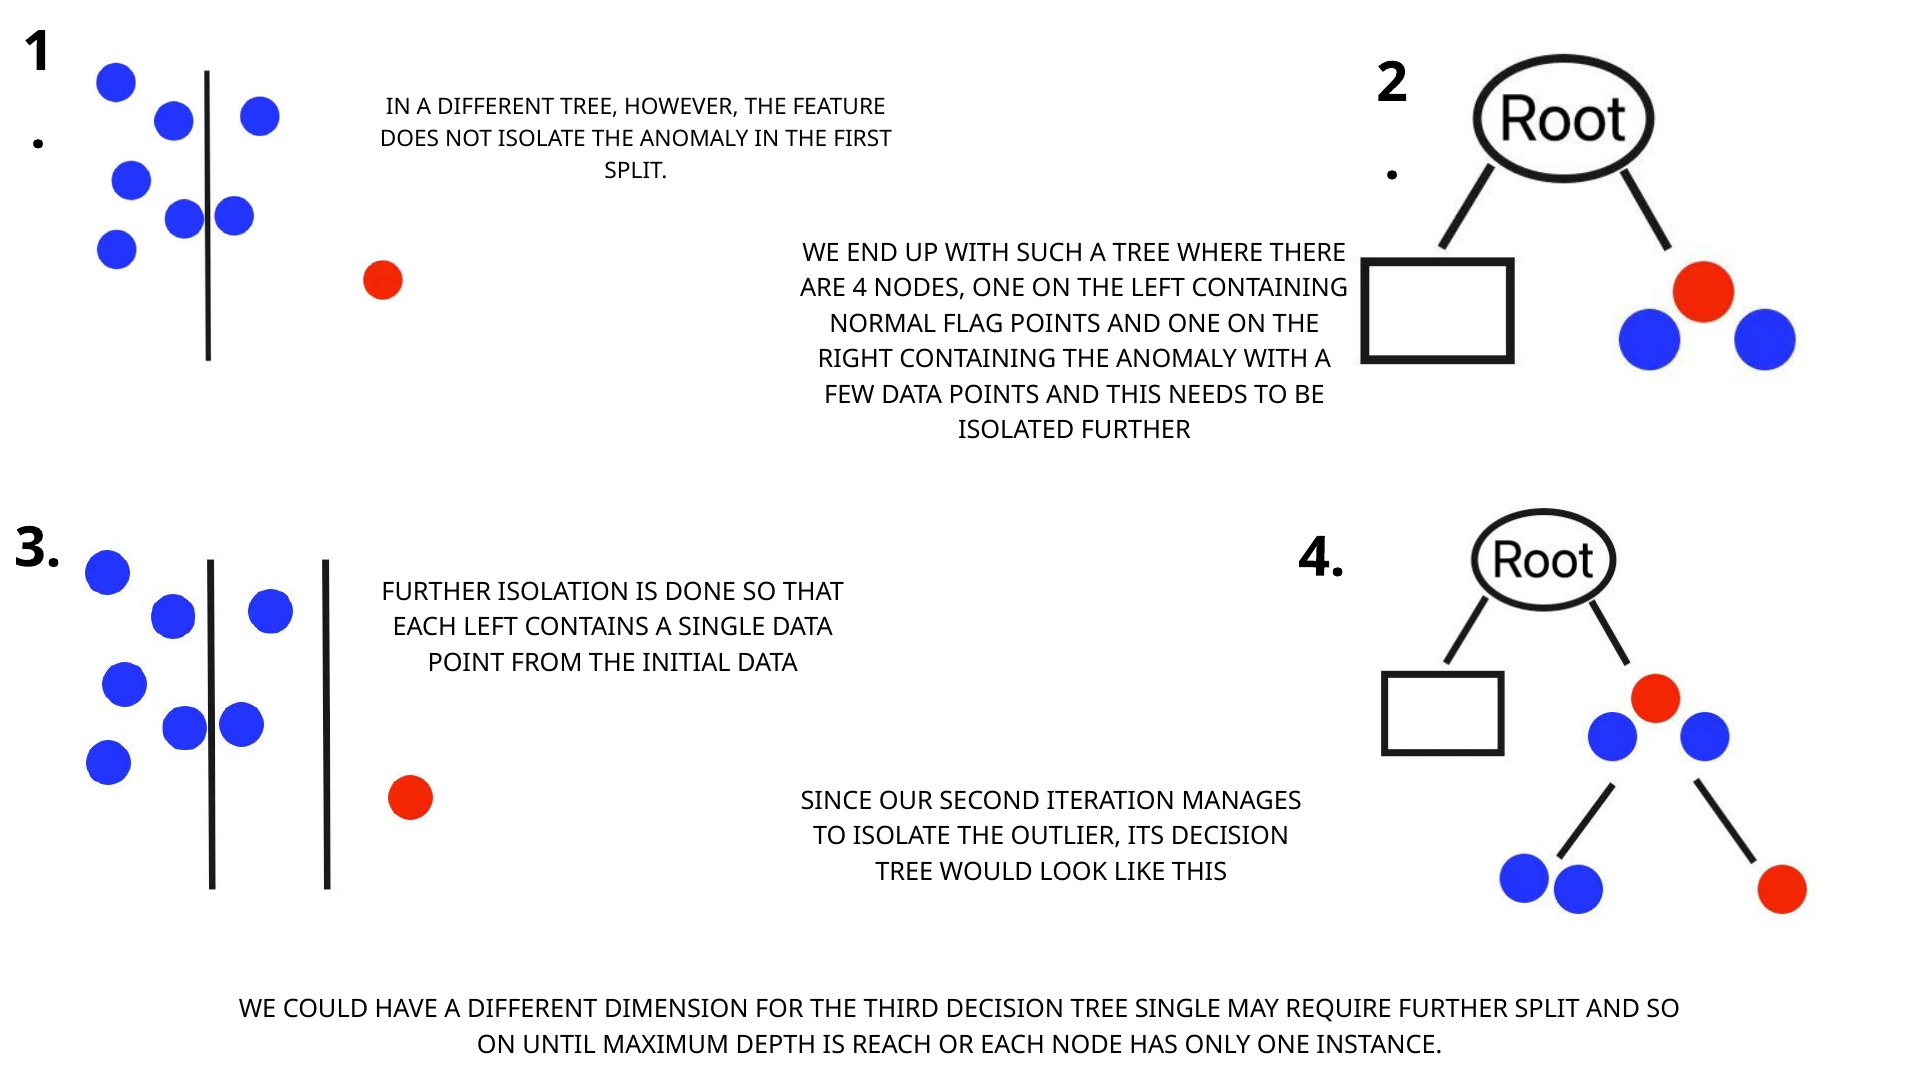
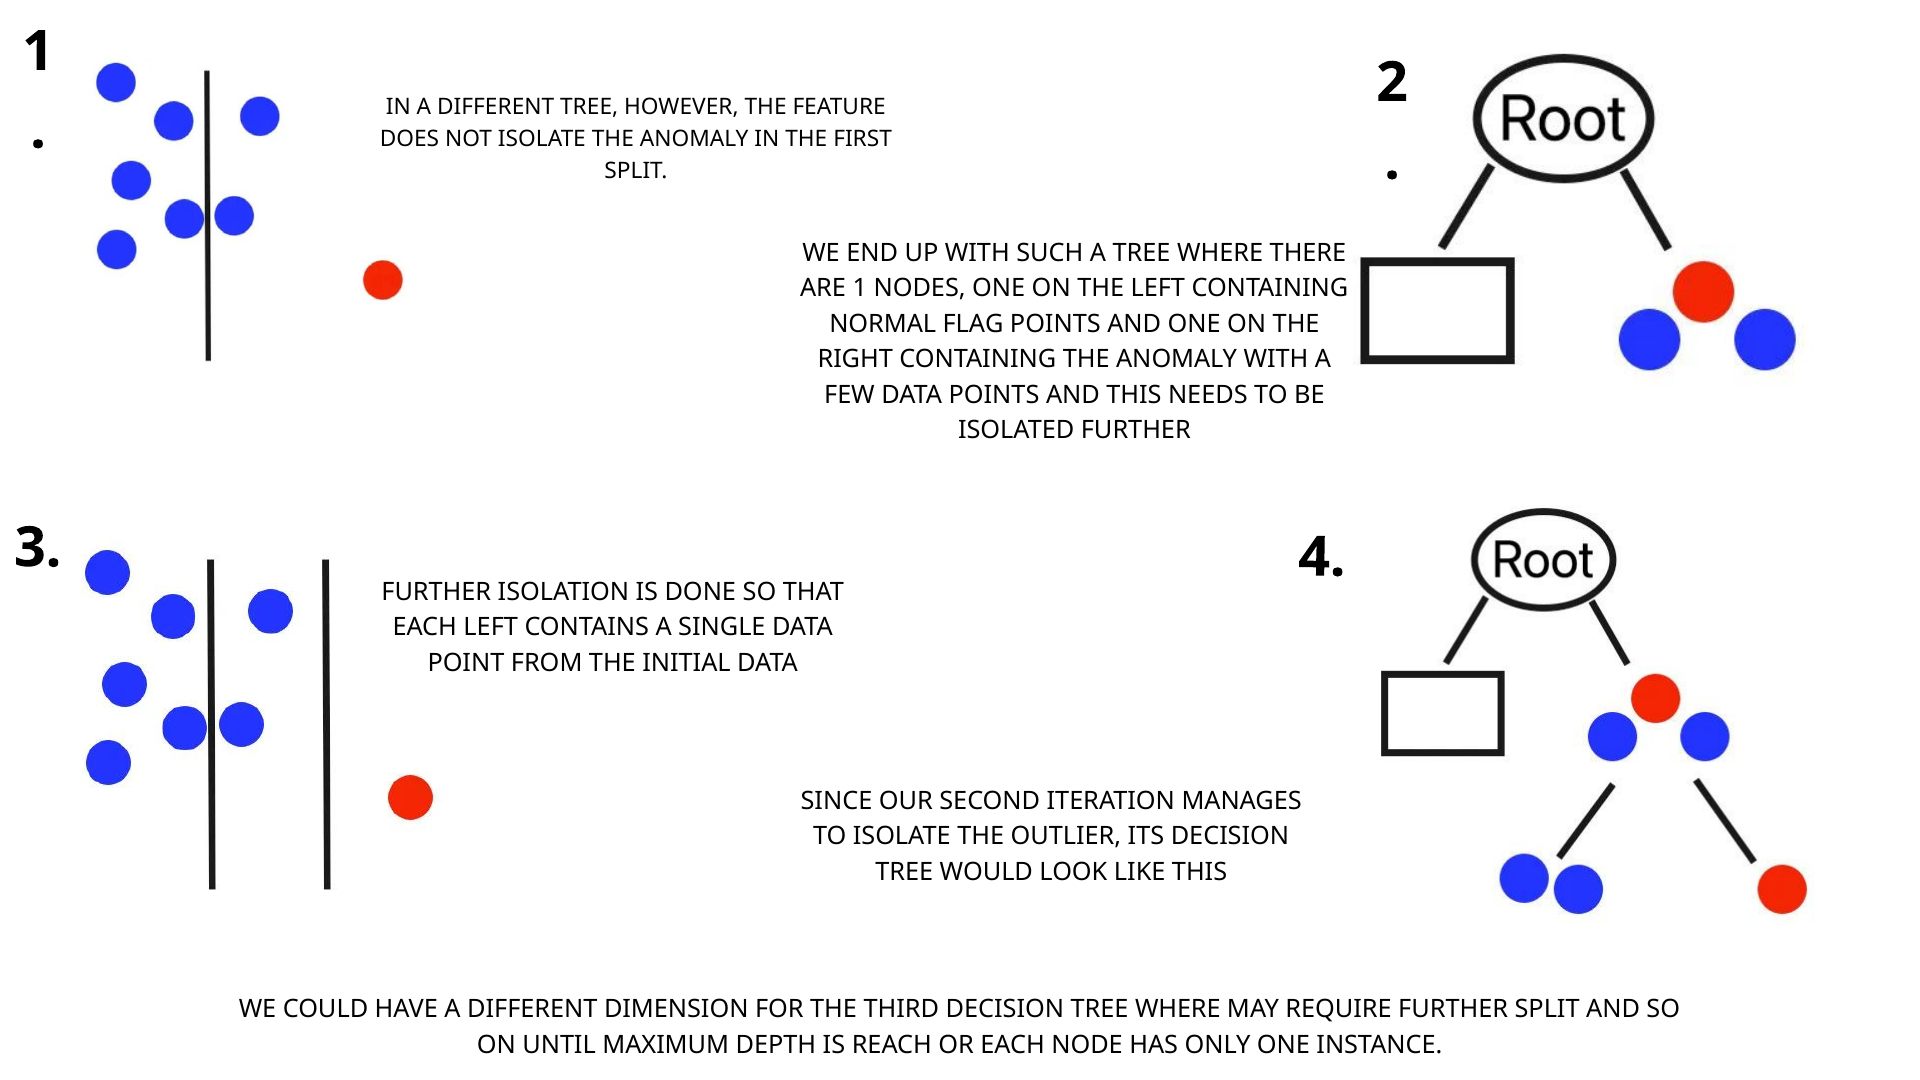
ARE 4: 4 -> 1
DECISION TREE SINGLE: SINGLE -> WHERE
